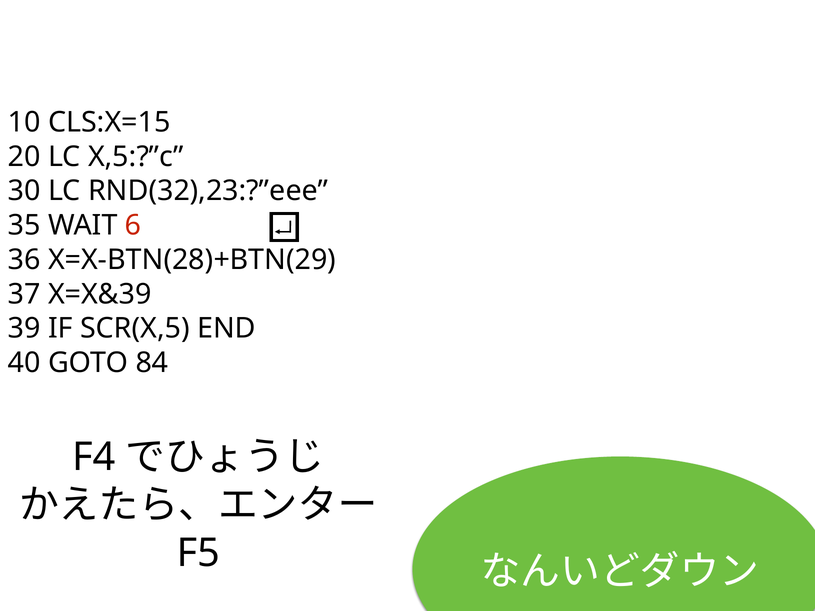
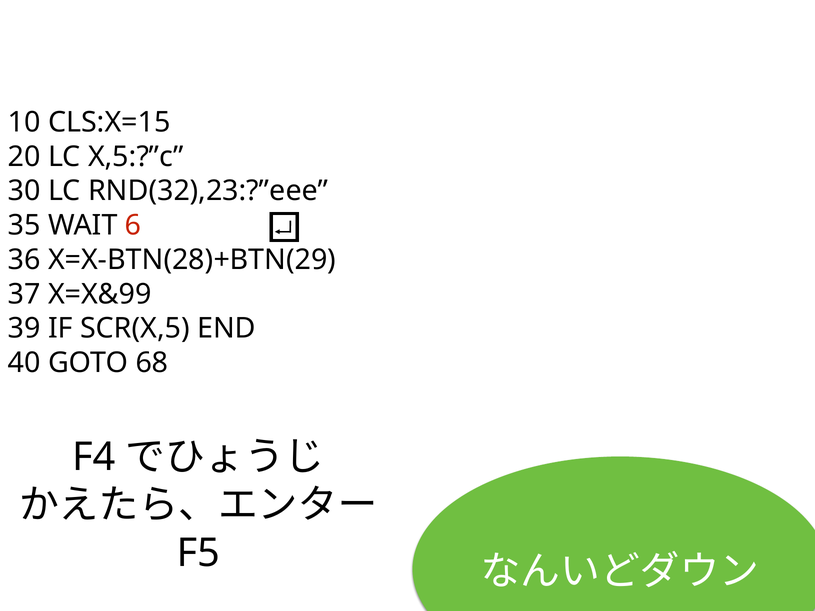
X=X&39: X=X&39 -> X=X&99
84: 84 -> 68
